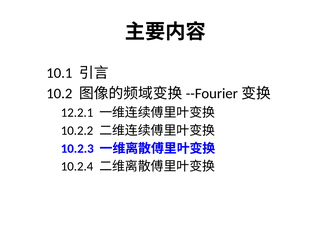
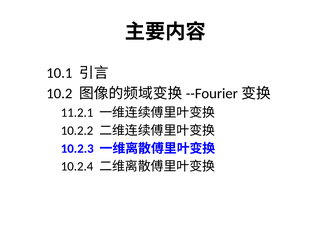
12.2.1: 12.2.1 -> 11.2.1
